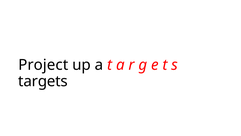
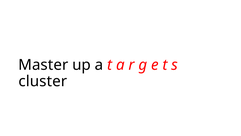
Project: Project -> Master
targets: targets -> cluster
